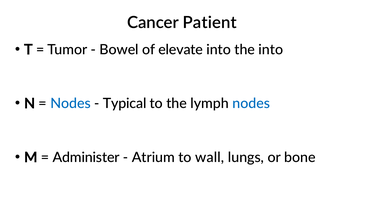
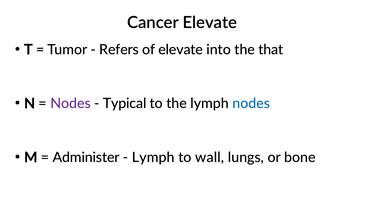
Cancer Patient: Patient -> Elevate
Bowel: Bowel -> Refers
the into: into -> that
Nodes at (70, 104) colour: blue -> purple
Atrium at (153, 158): Atrium -> Lymph
